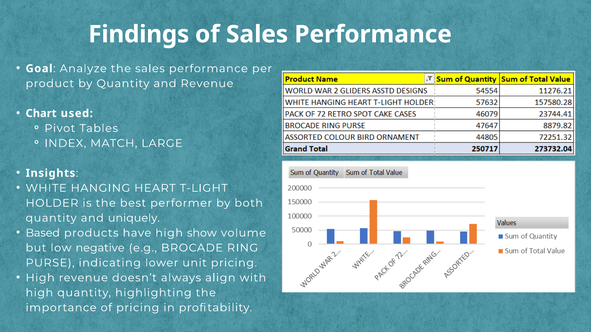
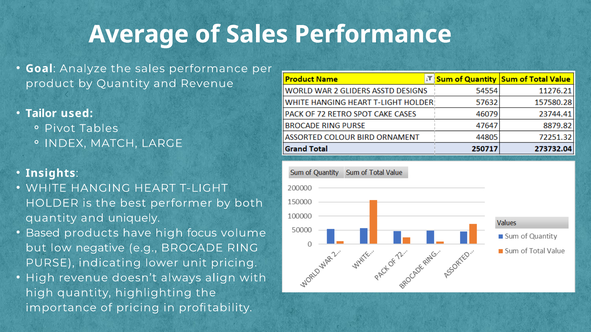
Findings: Findings -> Average
Chart: Chart -> Tailor
show: show -> focus
